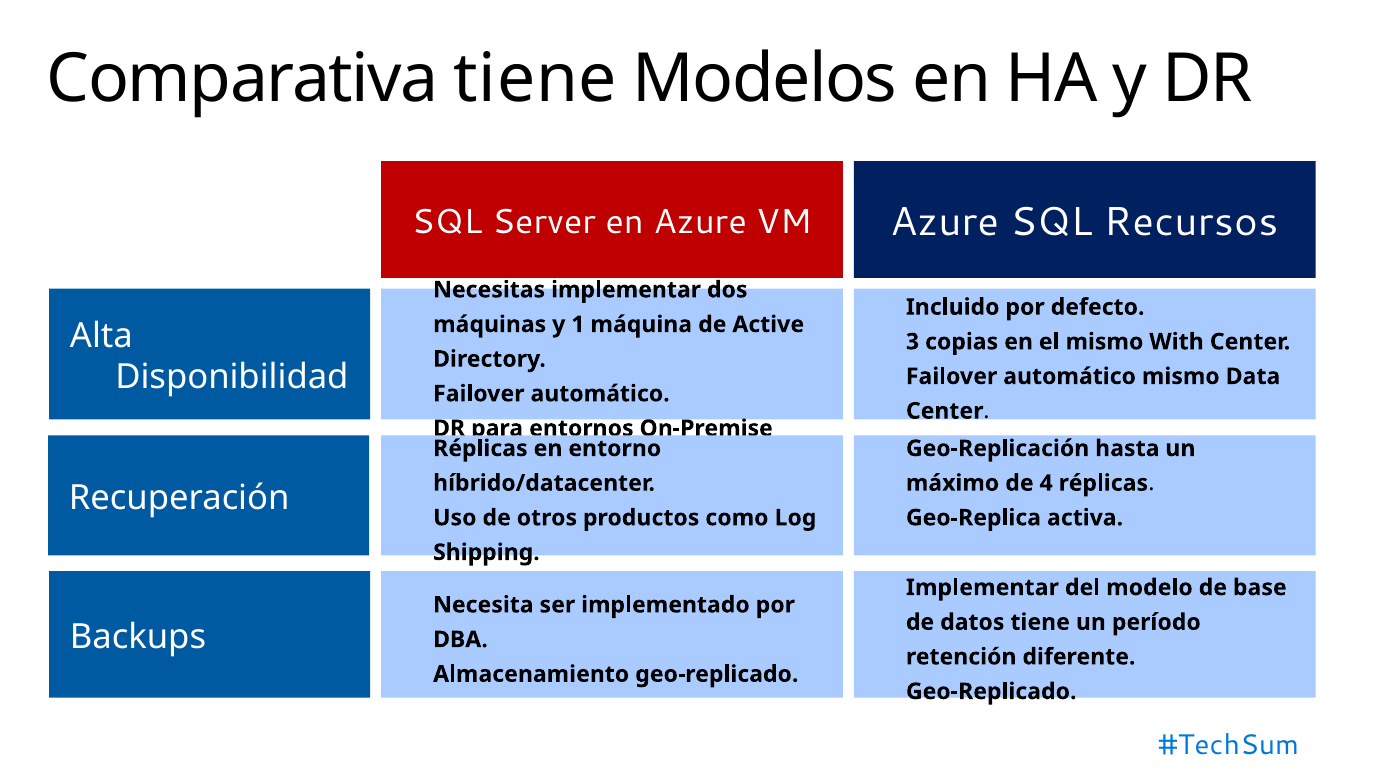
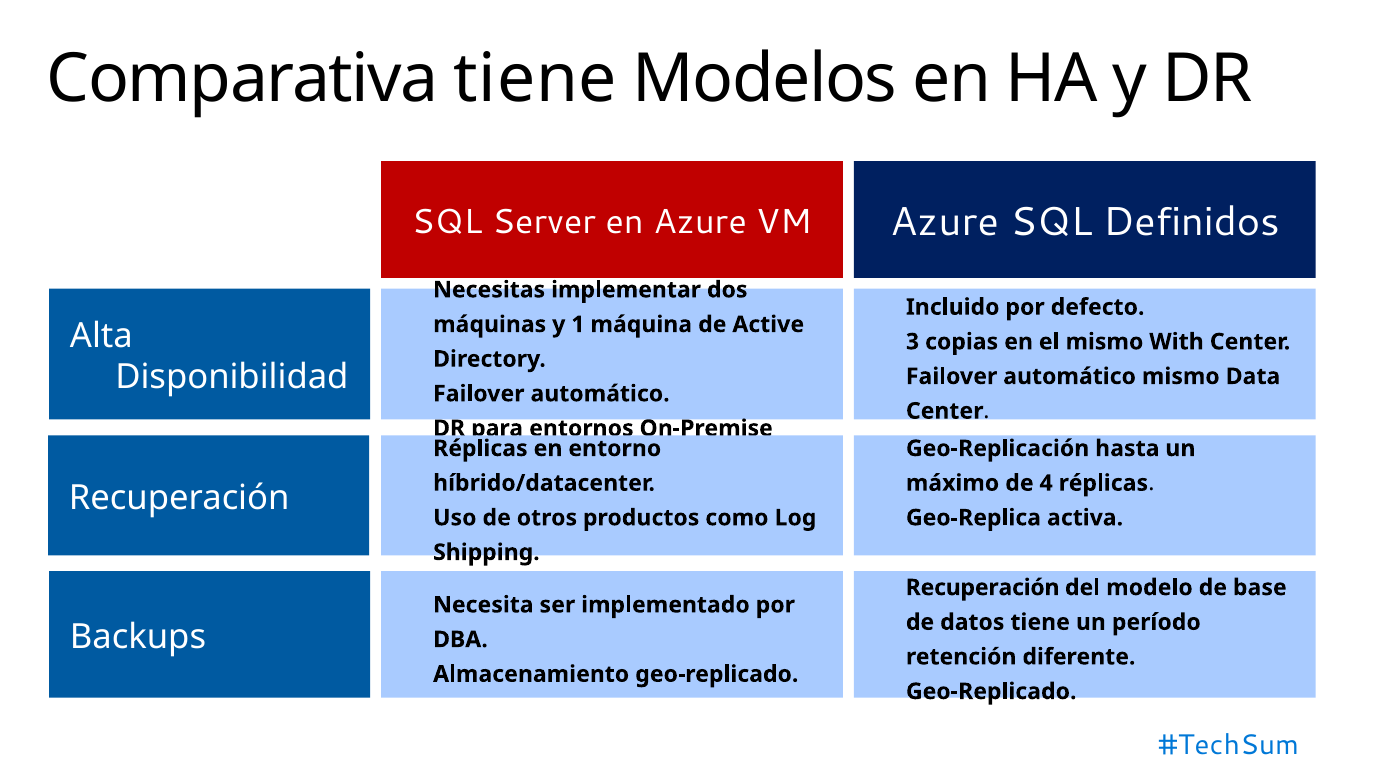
Recursos: Recursos -> Definidos
Implementar at (982, 588): Implementar -> Recuperación
